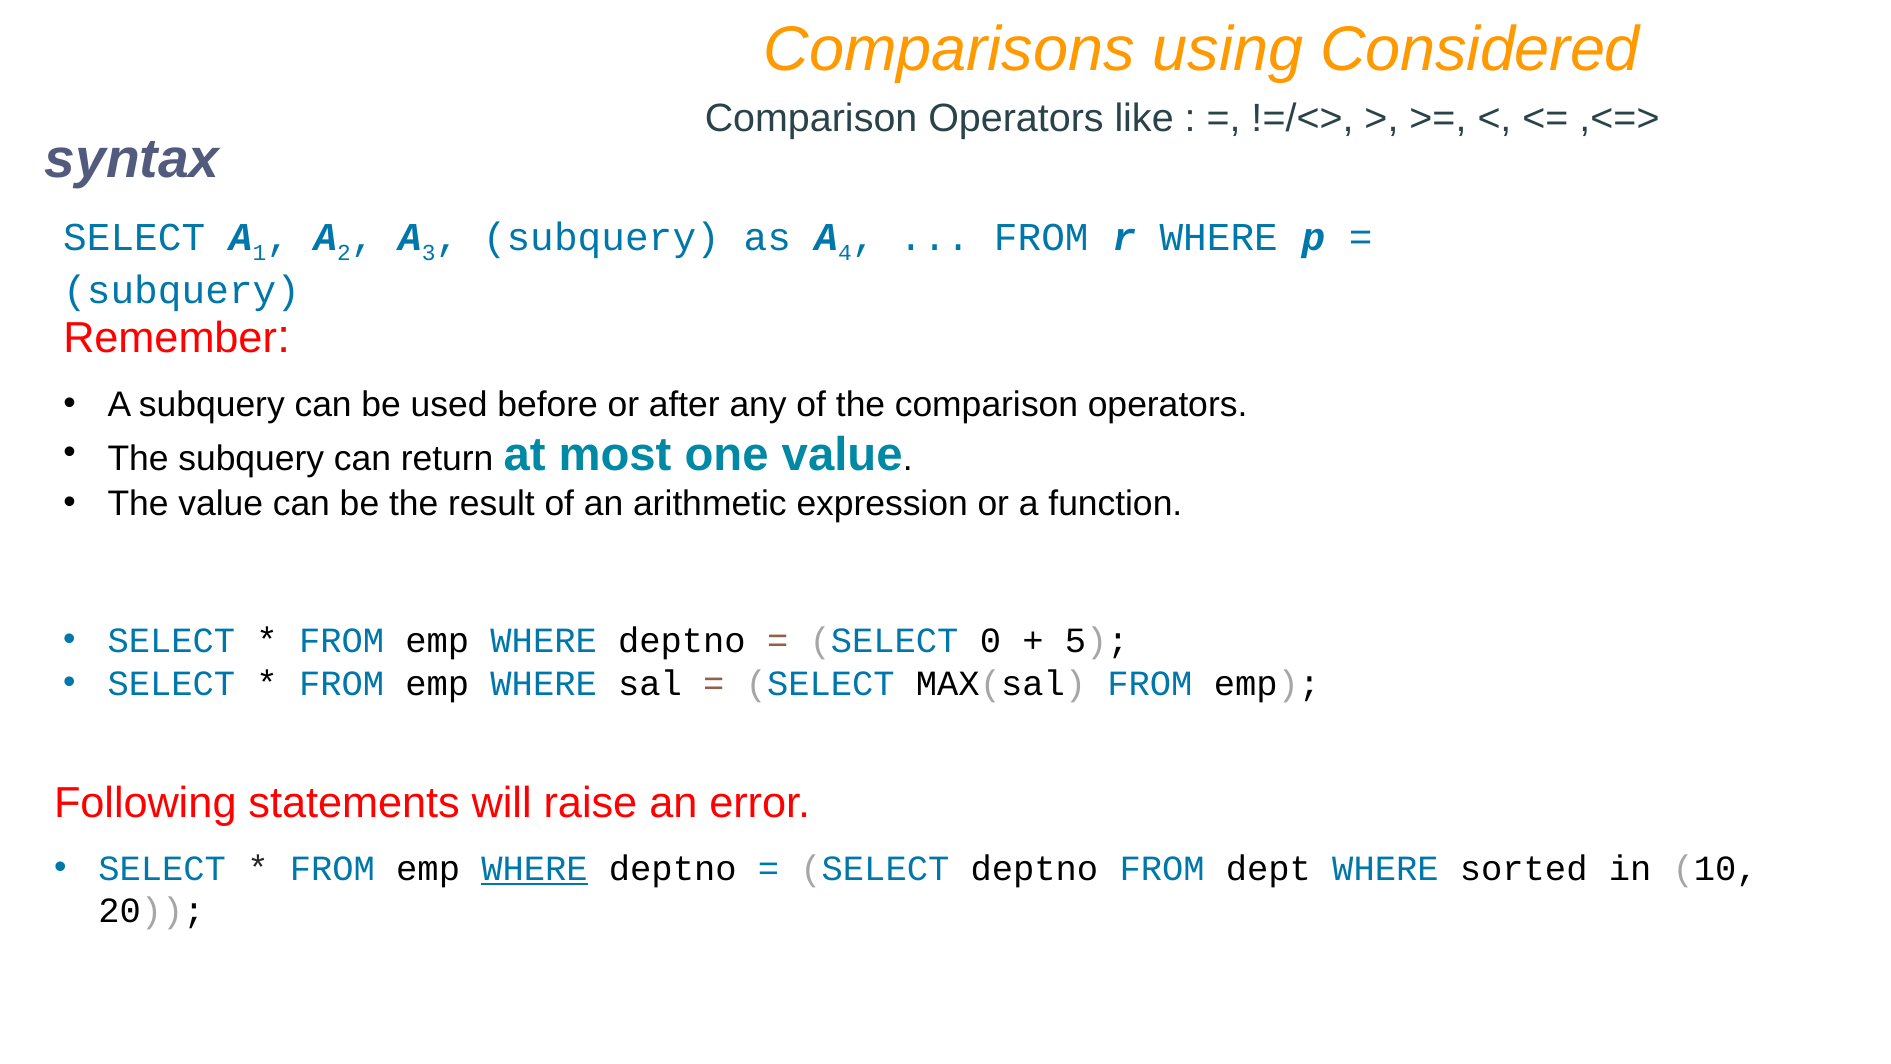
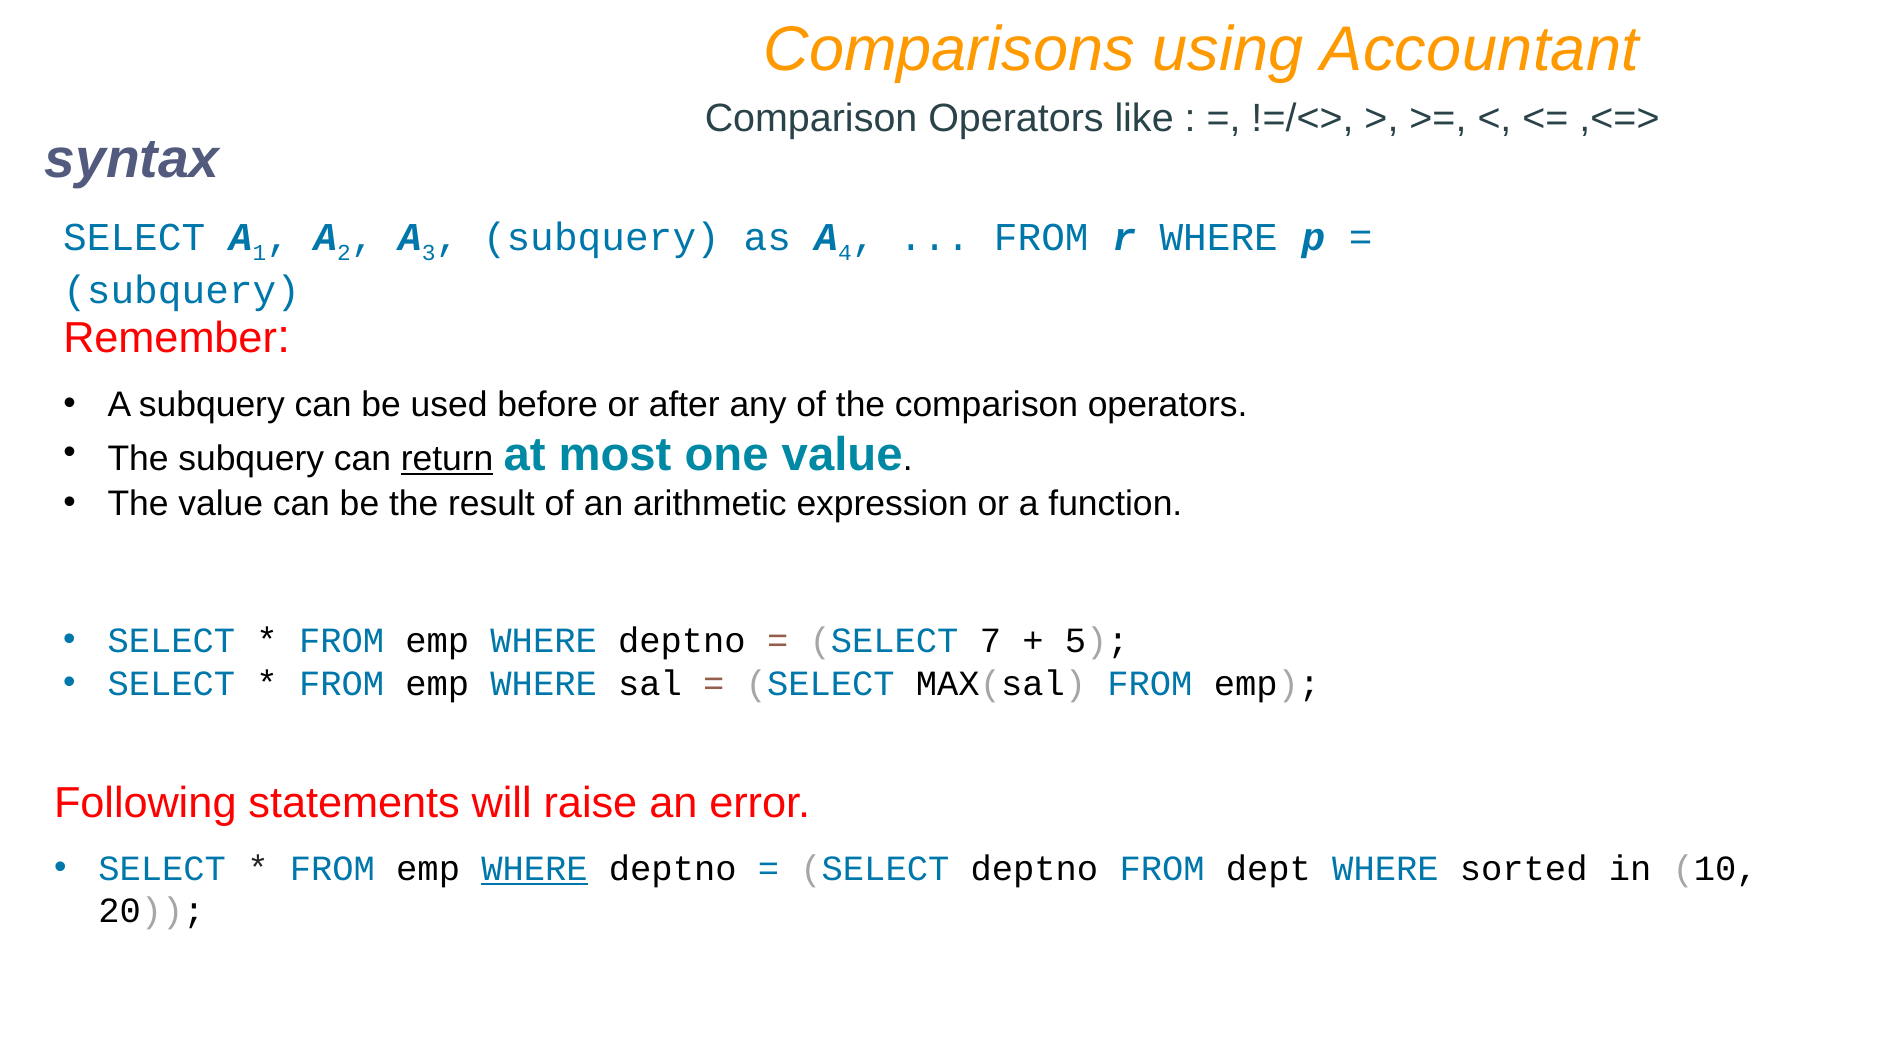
Considered: Considered -> Accountant
return underline: none -> present
0: 0 -> 7
